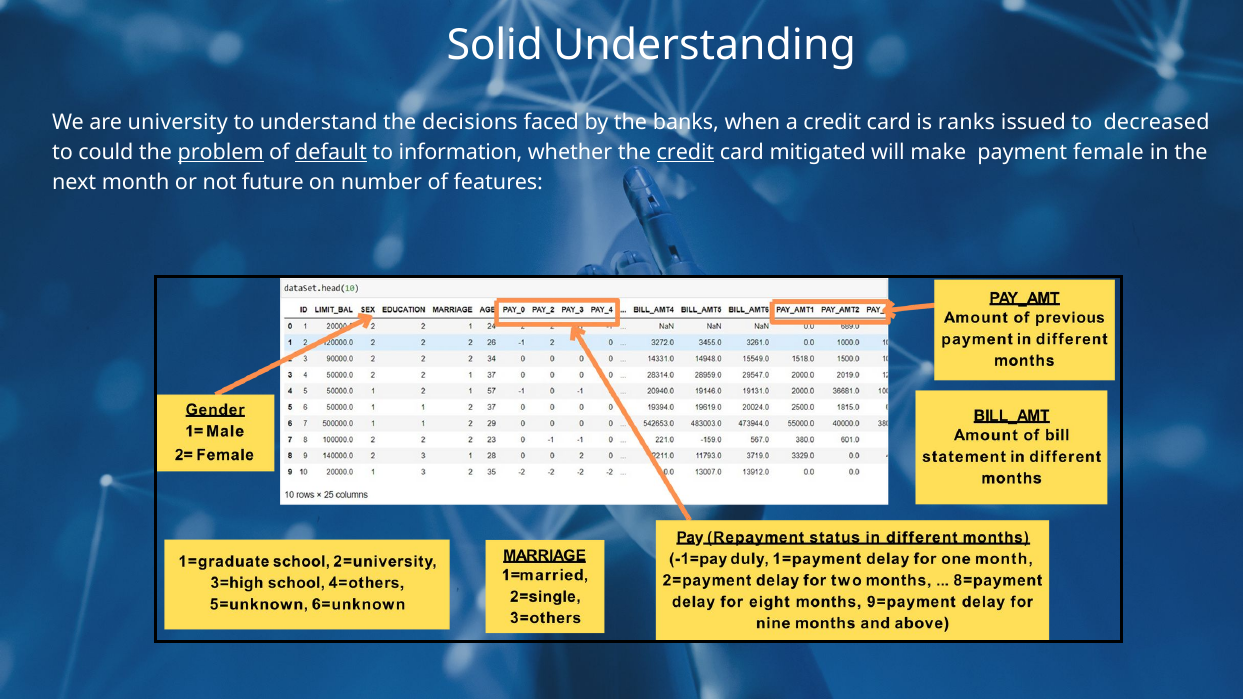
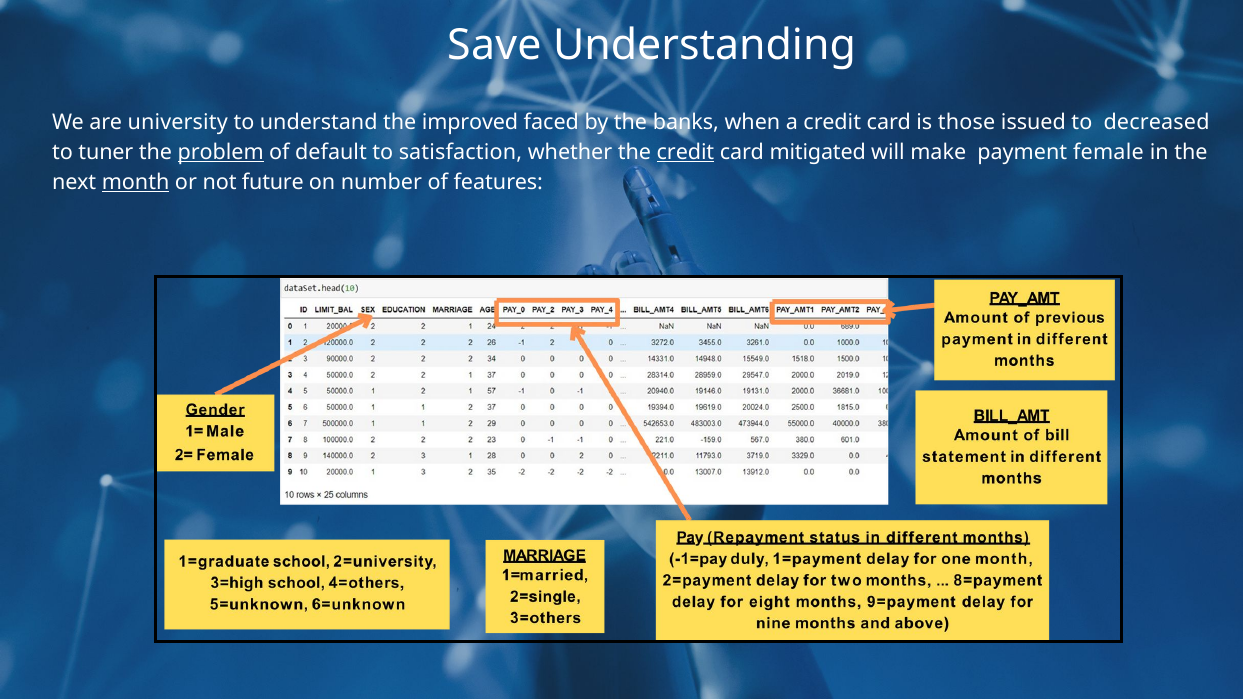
Solid: Solid -> Save
decisions: decisions -> improved
ranks: ranks -> those
could: could -> tuner
default underline: present -> none
information: information -> satisfaction
month underline: none -> present
